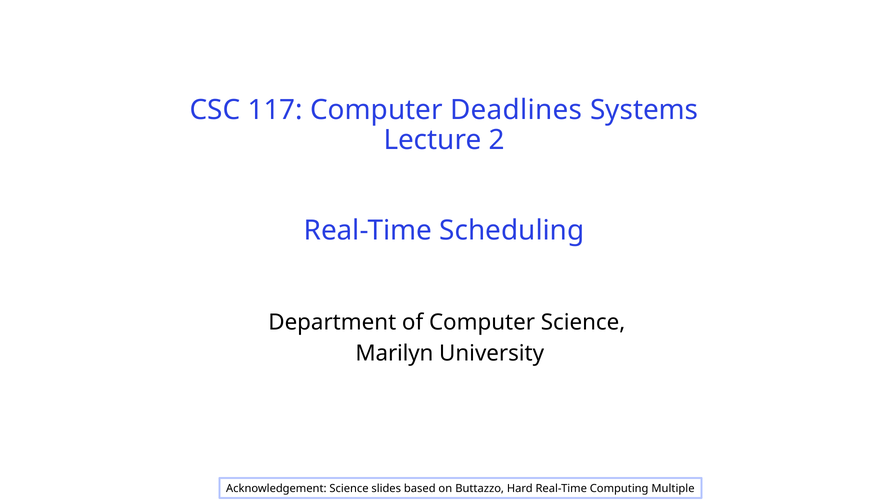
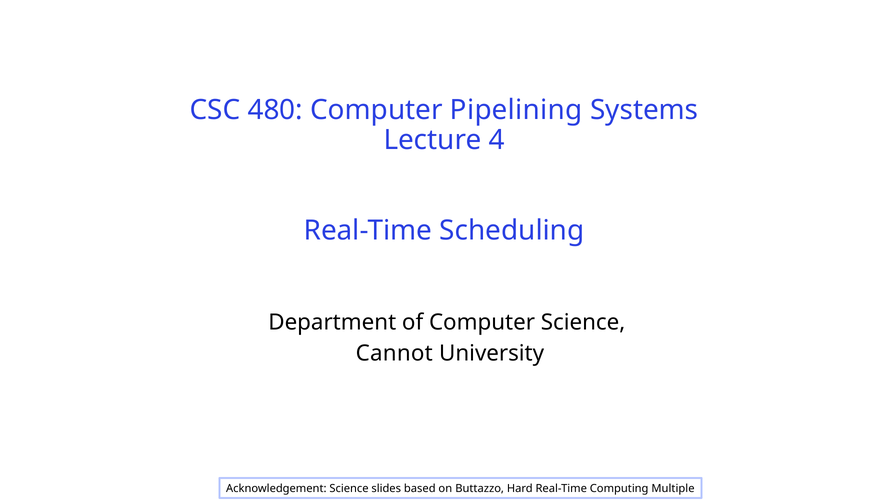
117: 117 -> 480
Deadlines: Deadlines -> Pipelining
2: 2 -> 4
Marilyn: Marilyn -> Cannot
